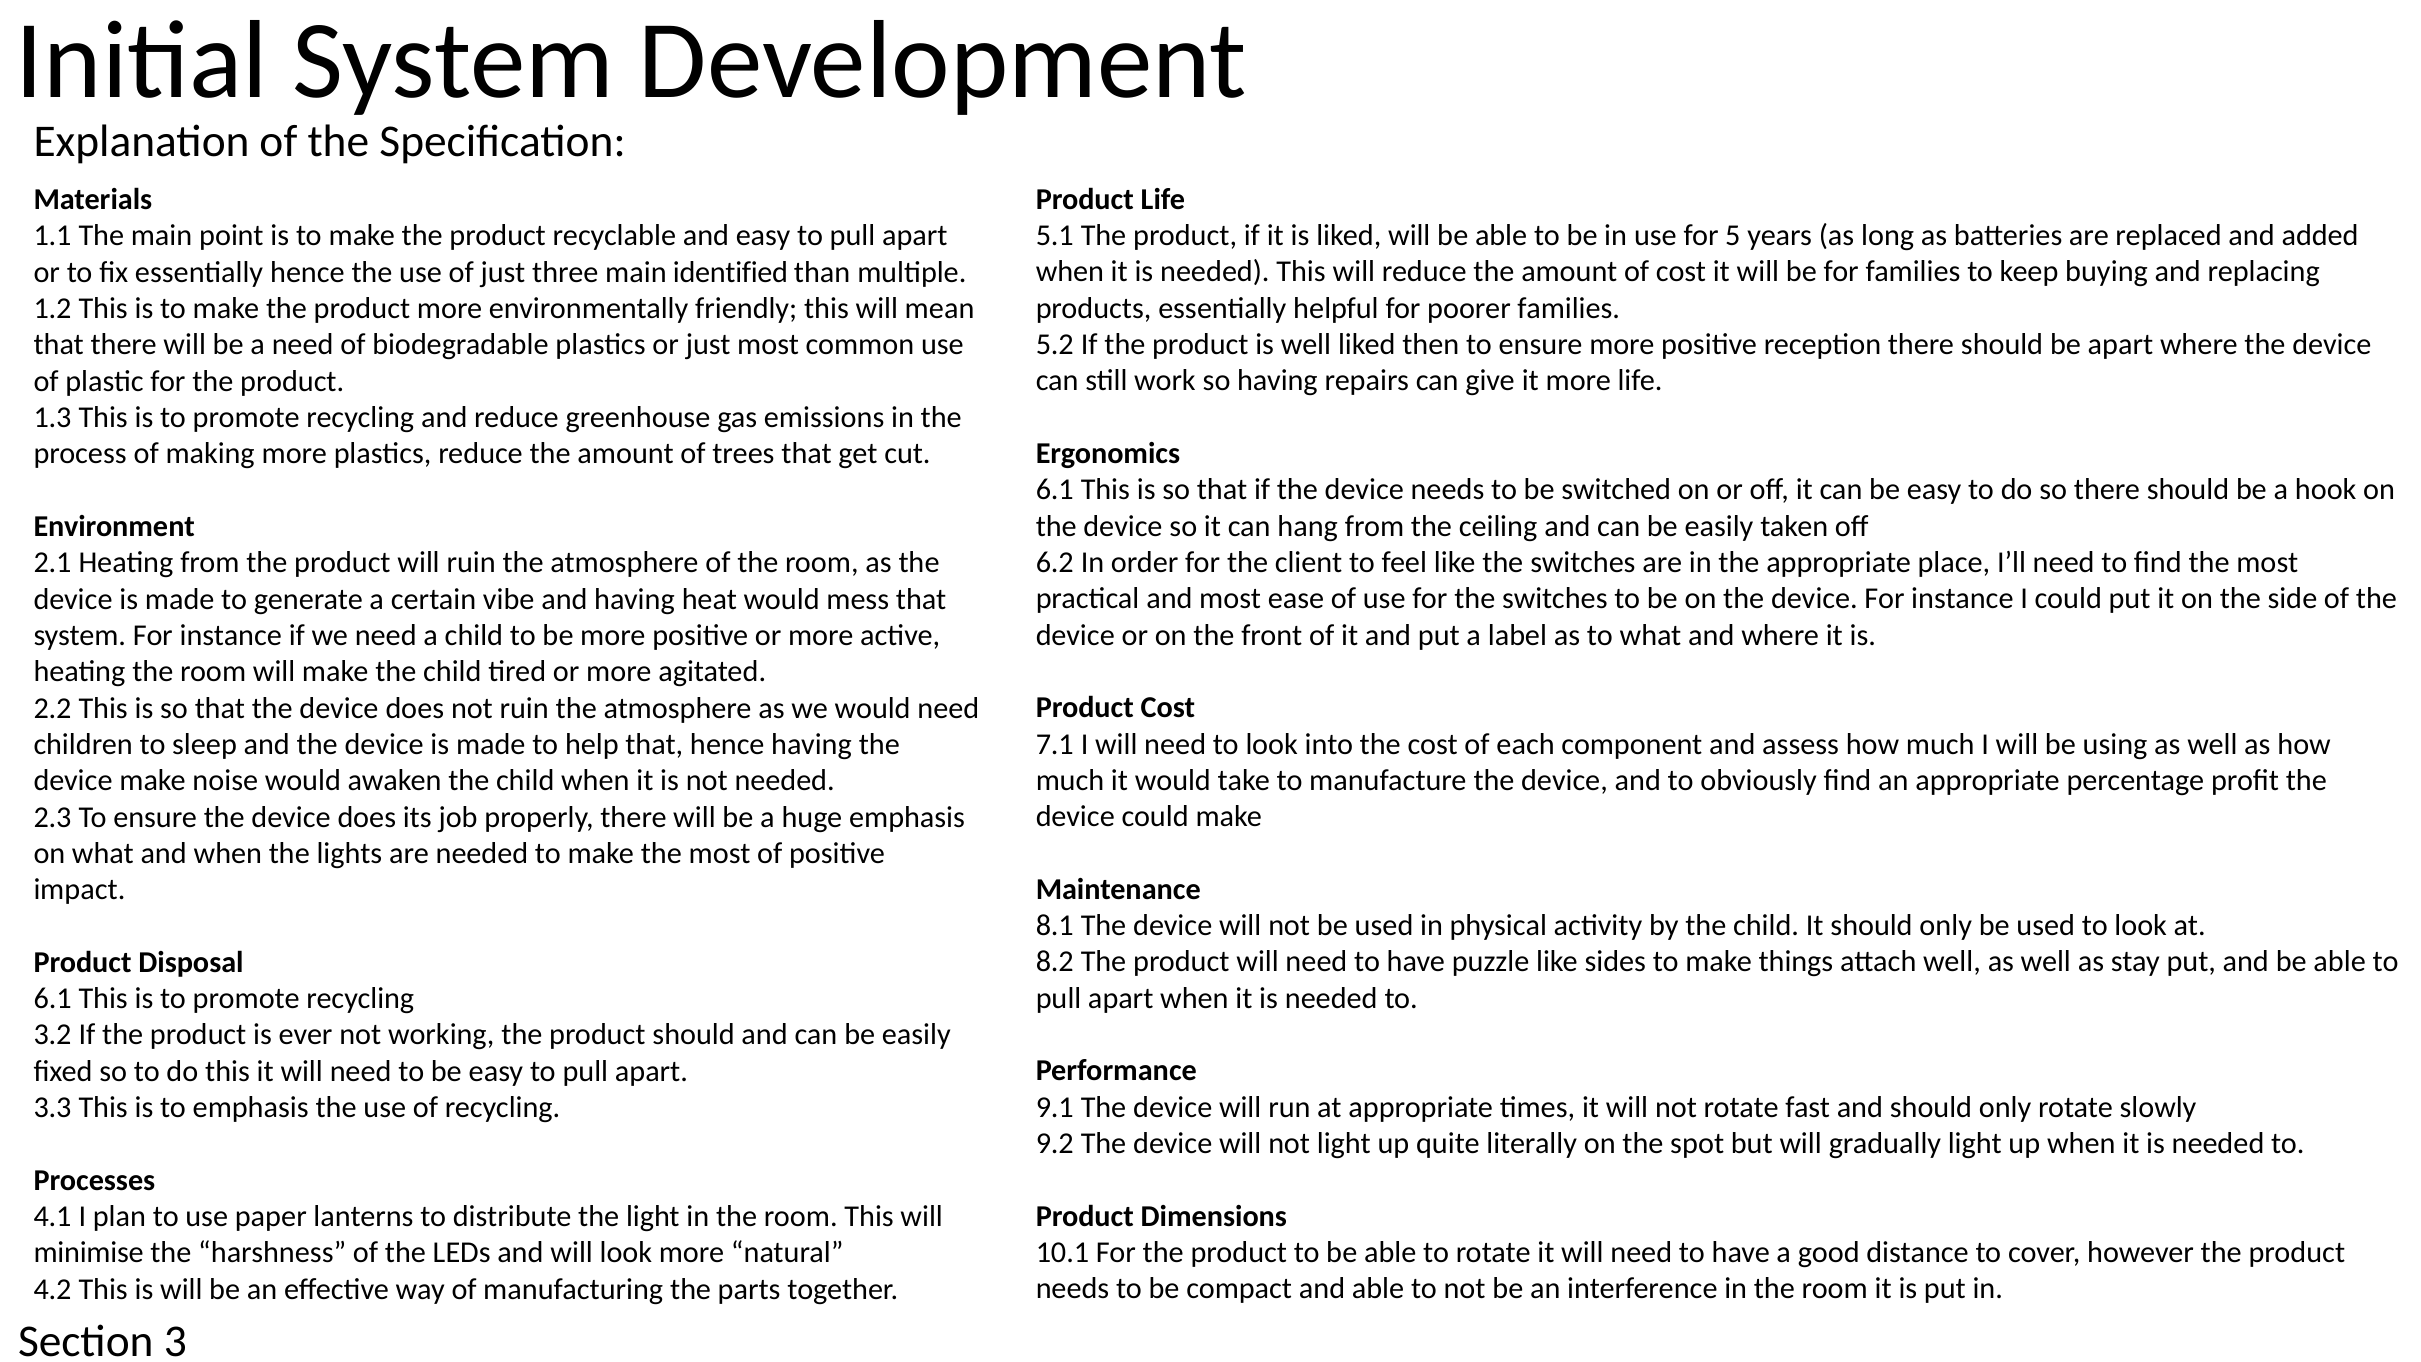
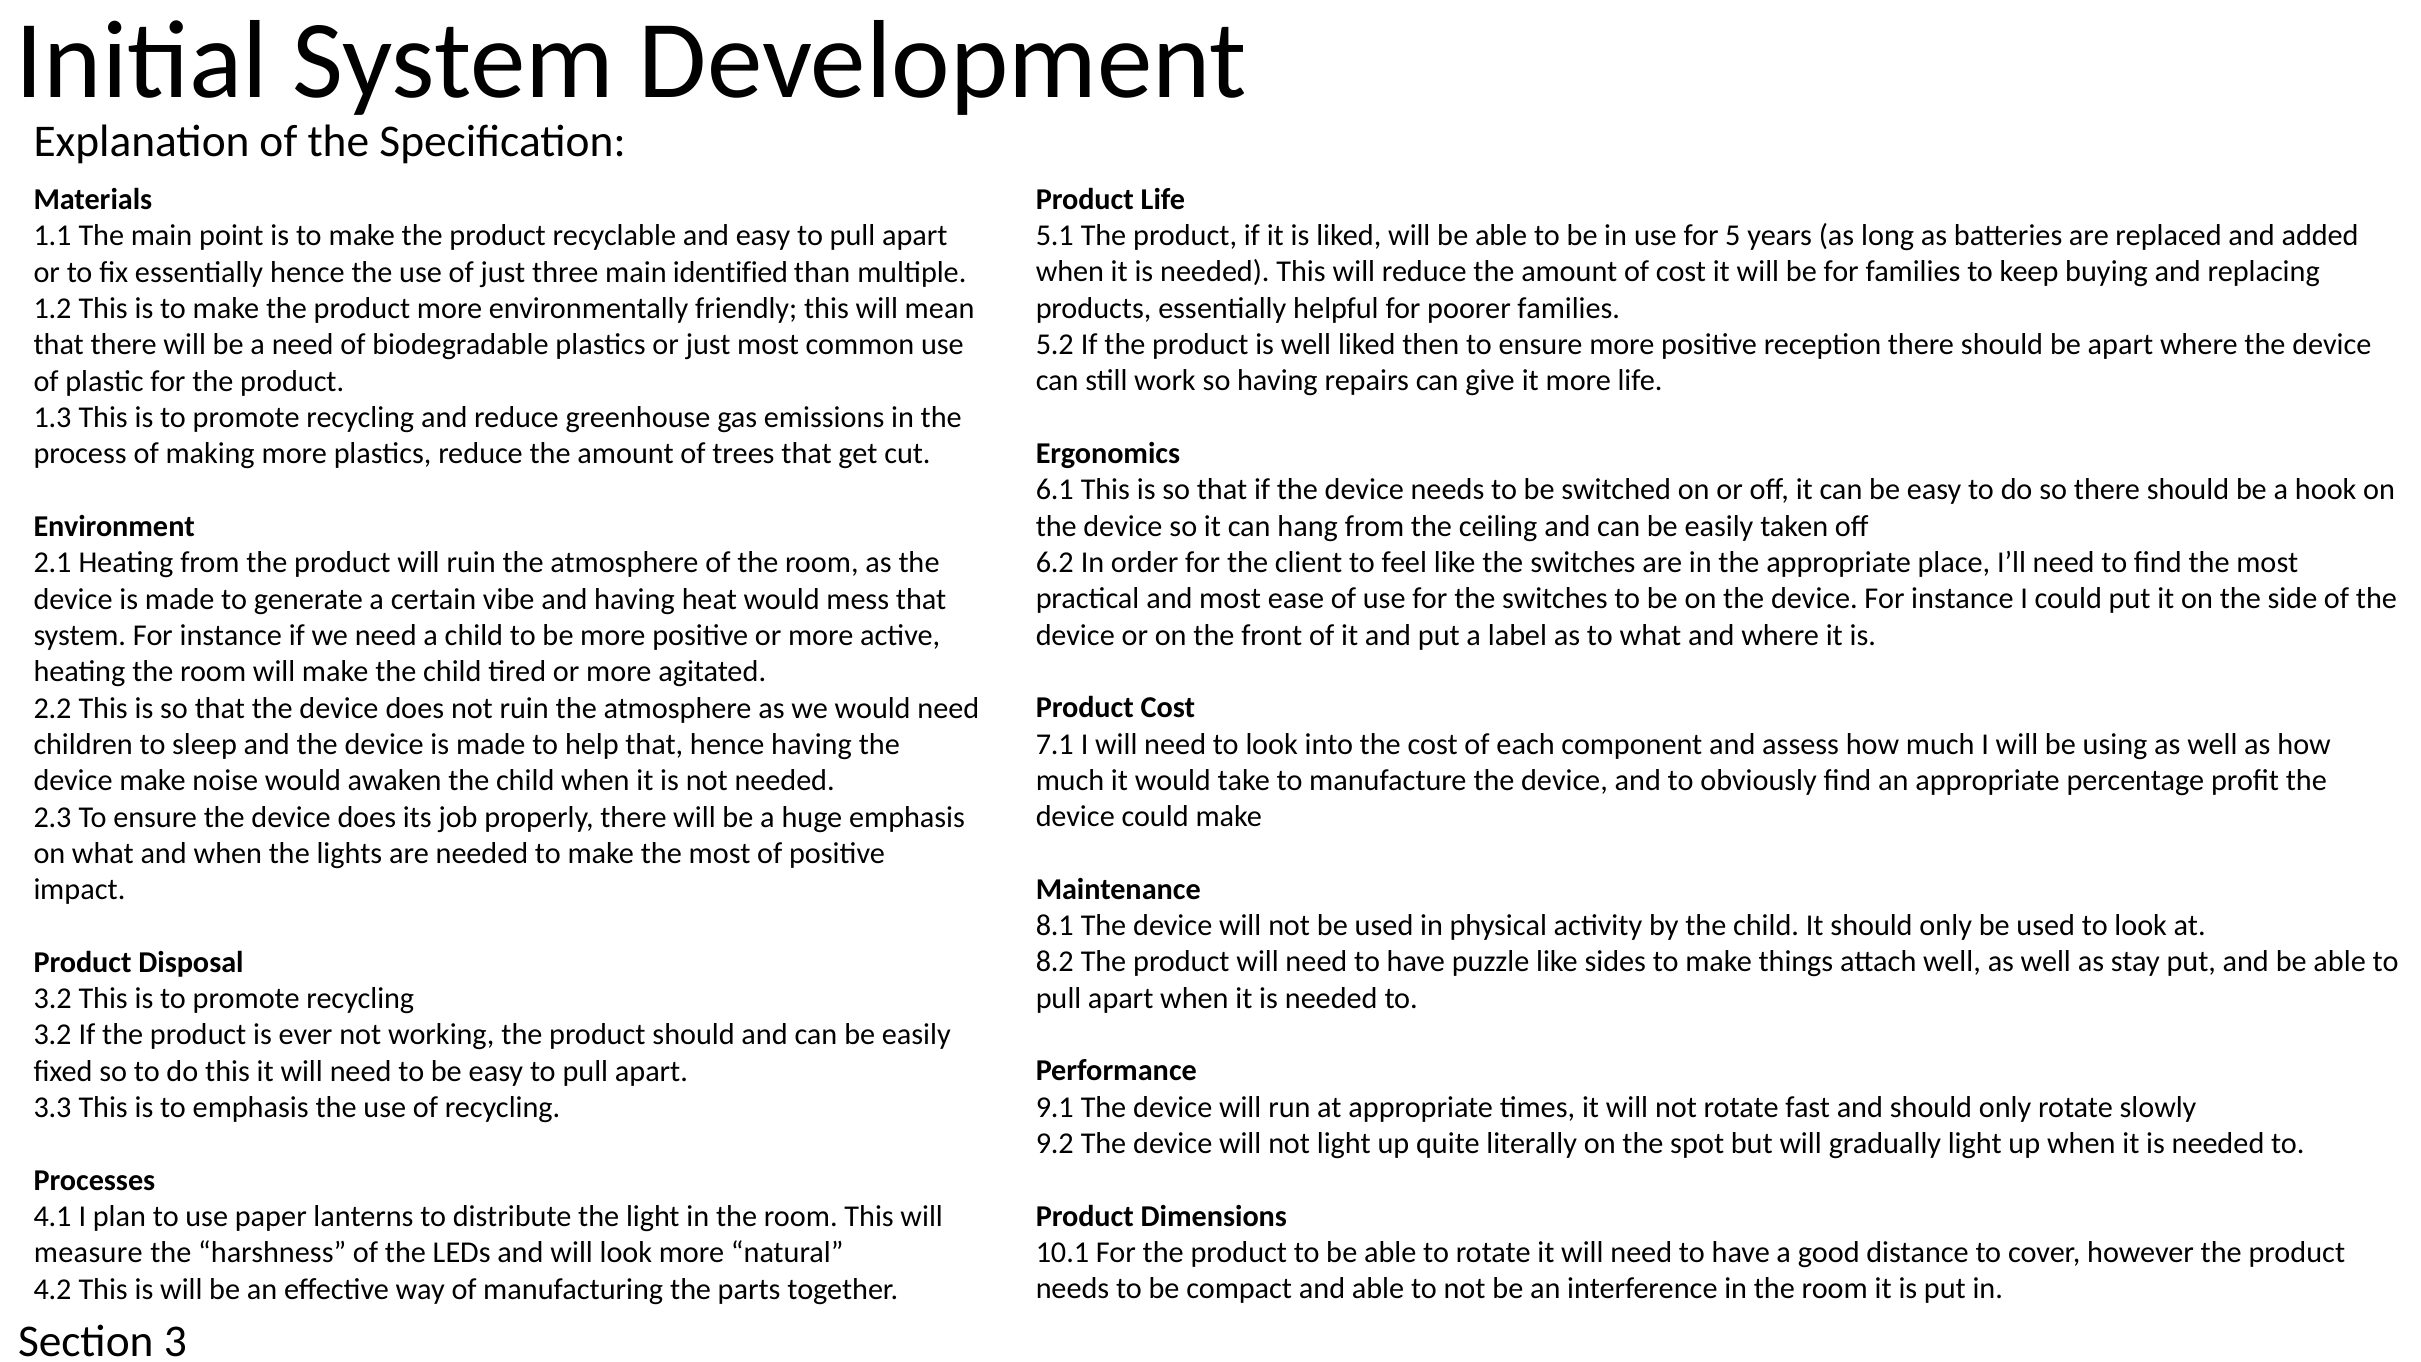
6.1 at (53, 999): 6.1 -> 3.2
minimise: minimise -> measure
